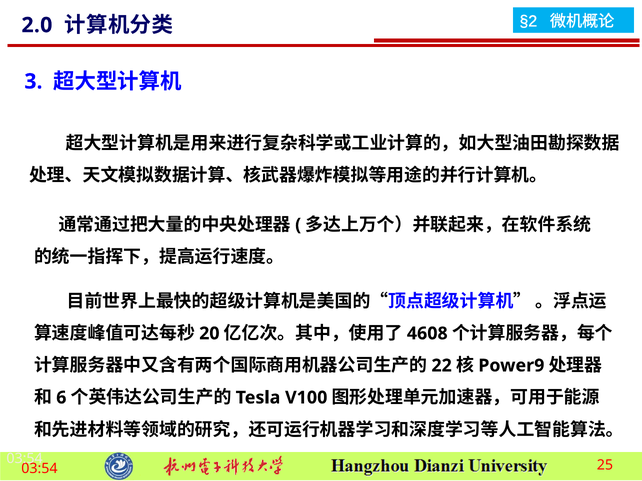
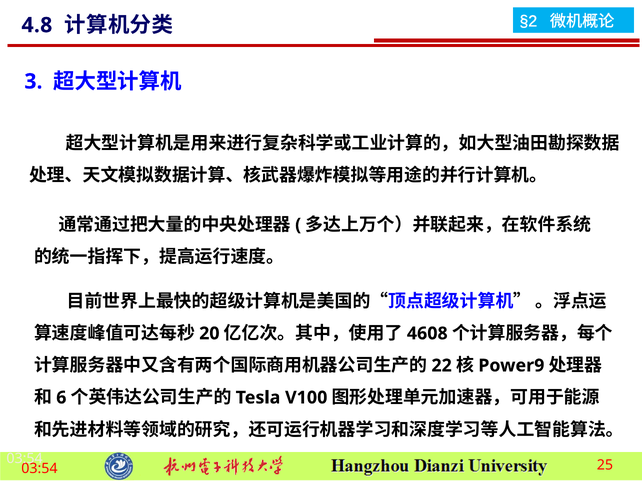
2.0: 2.0 -> 4.8
